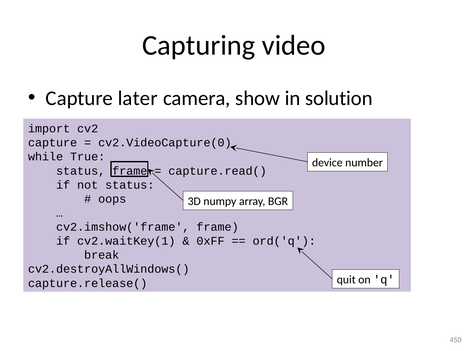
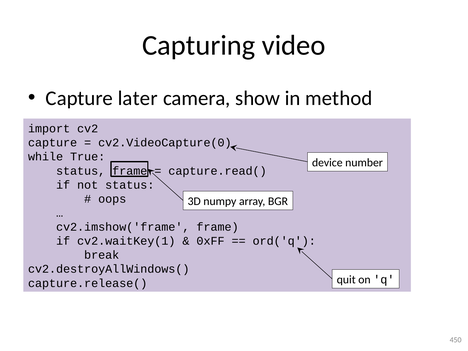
solution: solution -> method
